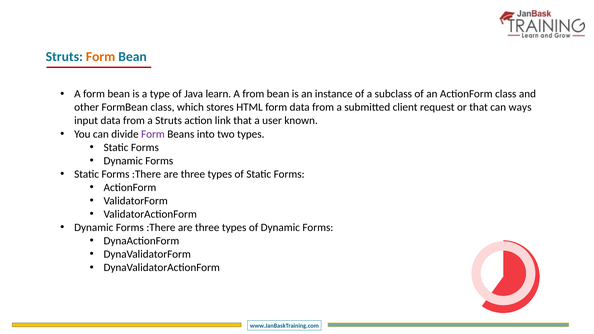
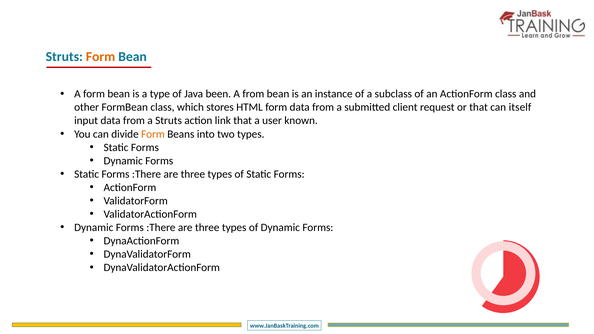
learn: learn -> been
ways: ways -> itself
Form at (153, 134) colour: purple -> orange
